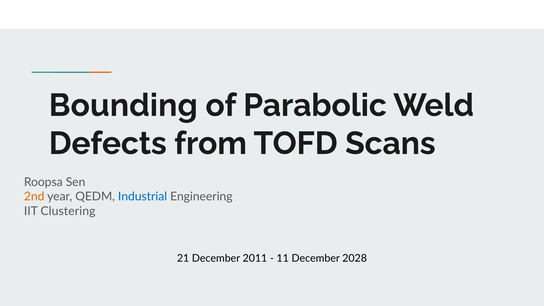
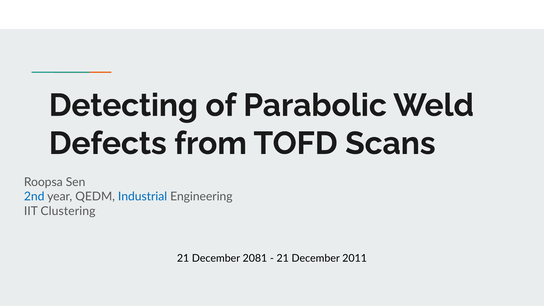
Bounding: Bounding -> Detecting
2nd colour: orange -> blue
2011: 2011 -> 2081
11 at (283, 258): 11 -> 21
2028: 2028 -> 2011
